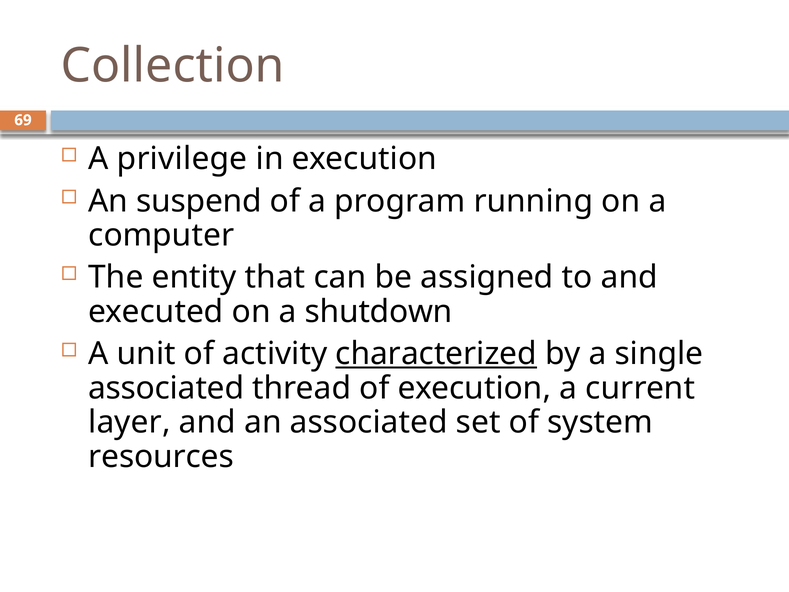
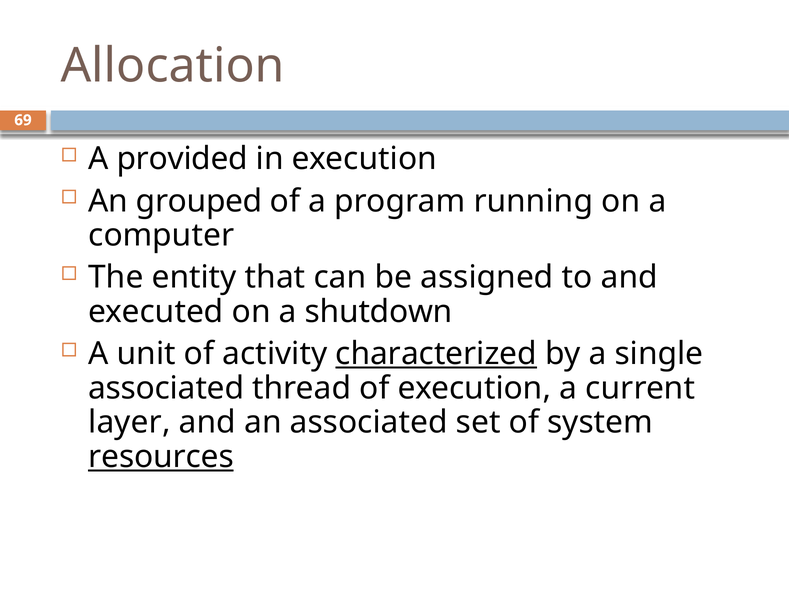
Collection: Collection -> Allocation
privilege: privilege -> provided
suspend: suspend -> grouped
resources underline: none -> present
